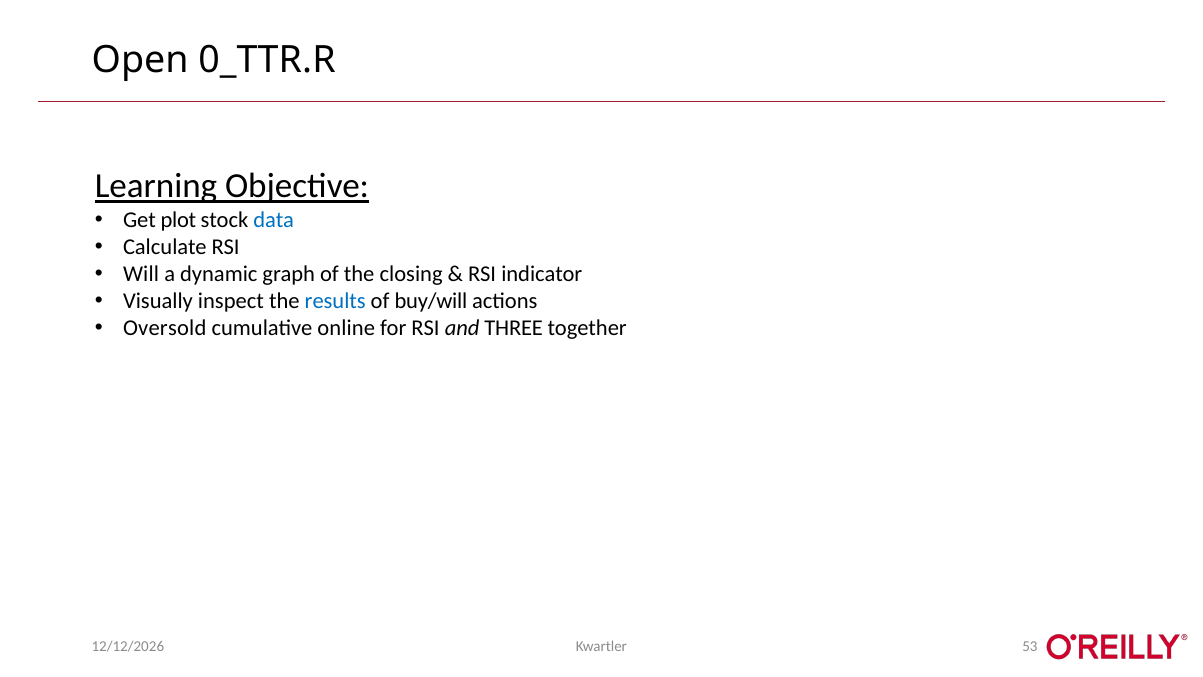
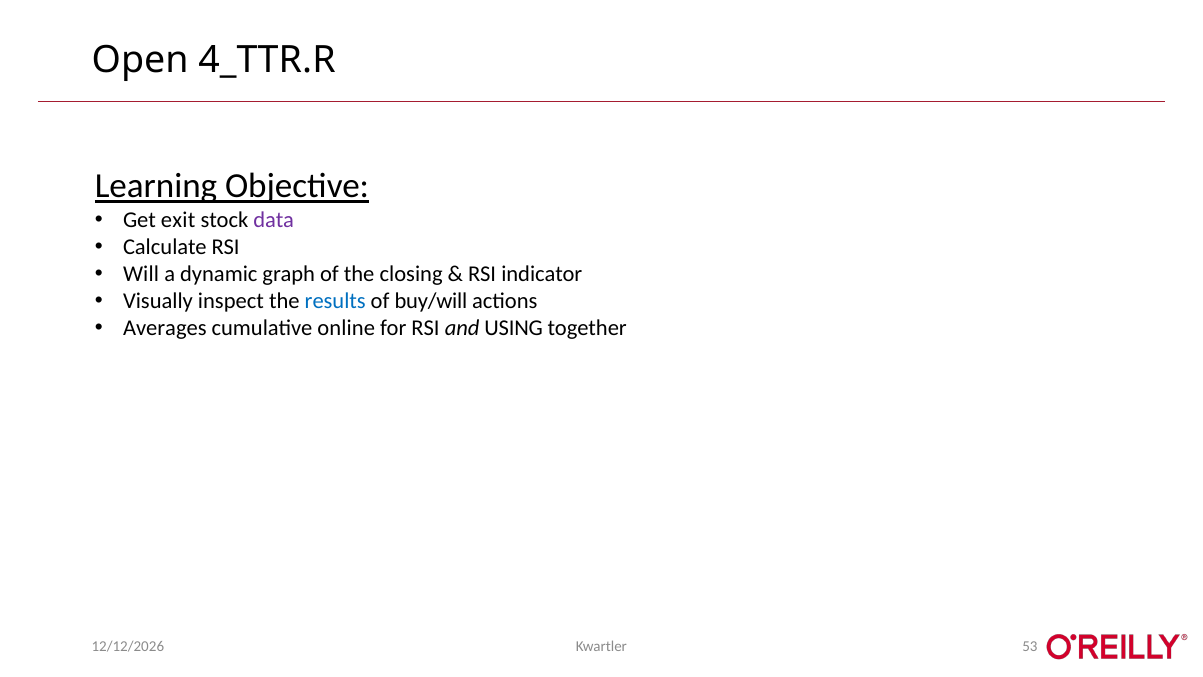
0_TTR.R: 0_TTR.R -> 4_TTR.R
plot: plot -> exit
data colour: blue -> purple
Oversold: Oversold -> Averages
THREE: THREE -> USING
